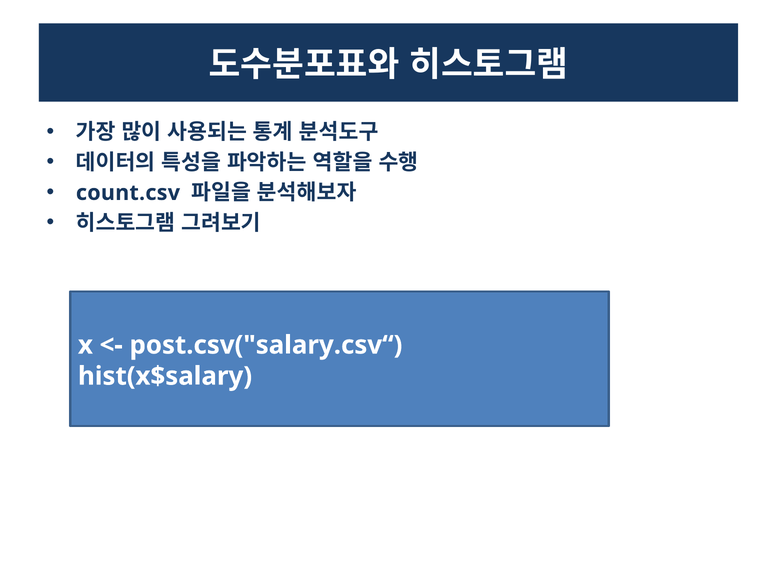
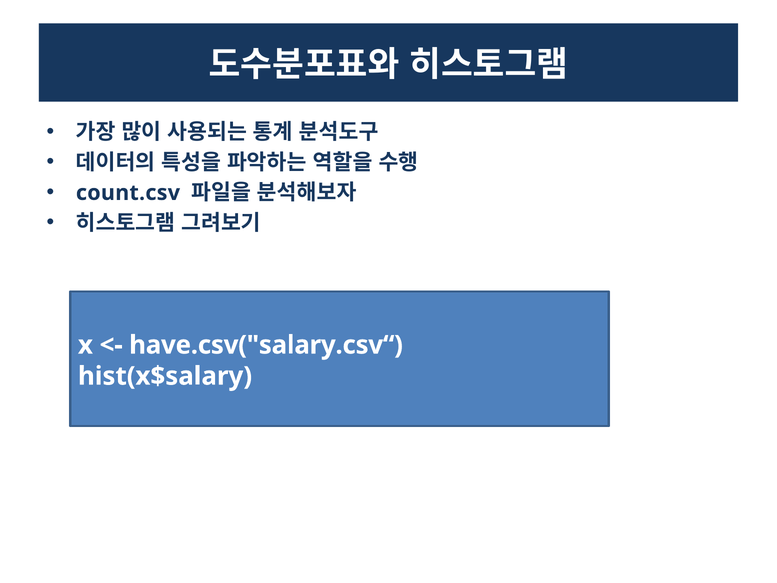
post.csv("salary.csv“: post.csv("salary.csv“ -> have.csv("salary.csv“
